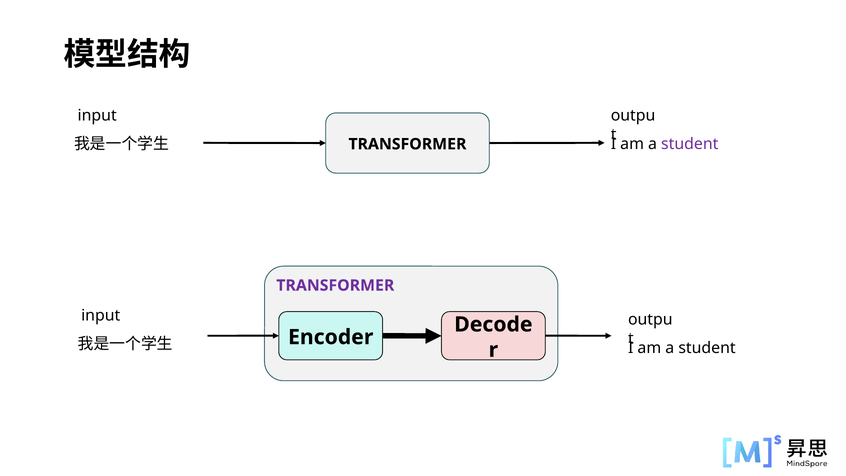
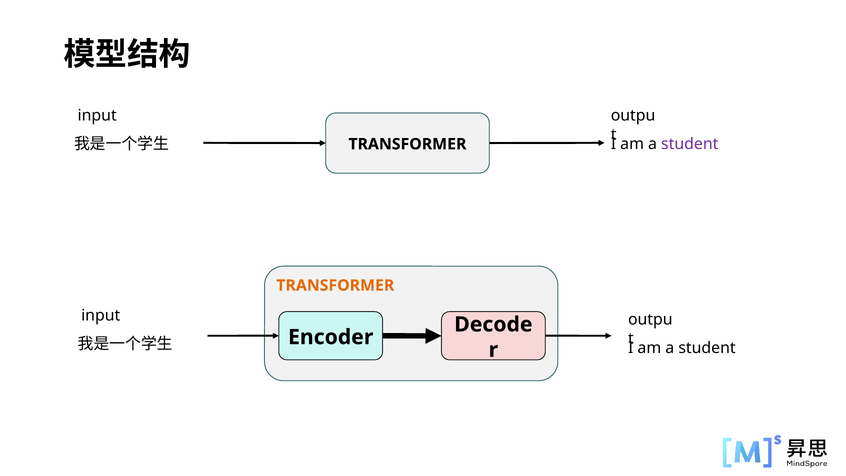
TRANSFORMER at (335, 285) colour: purple -> orange
